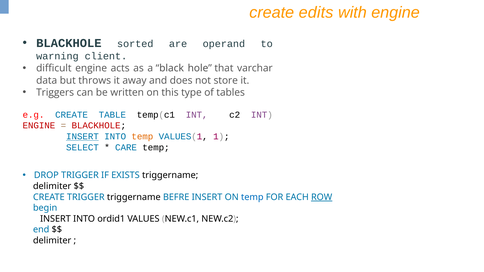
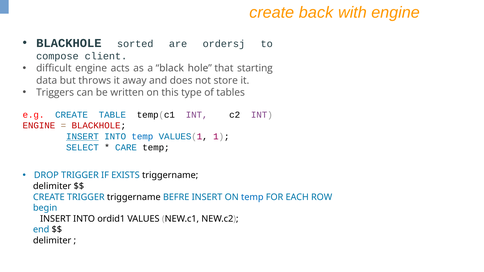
edits: edits -> back
operand: operand -> ordersj
warning: warning -> compose
varchar: varchar -> starting
temp at (142, 137) colour: orange -> blue
ROW underline: present -> none
